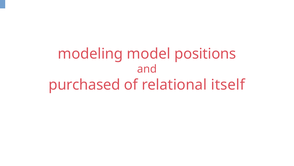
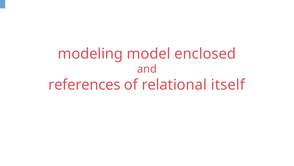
positions: positions -> enclosed
purchased: purchased -> references
